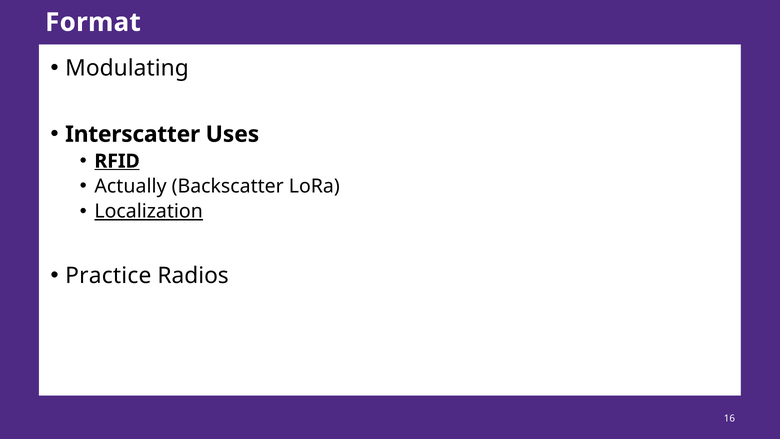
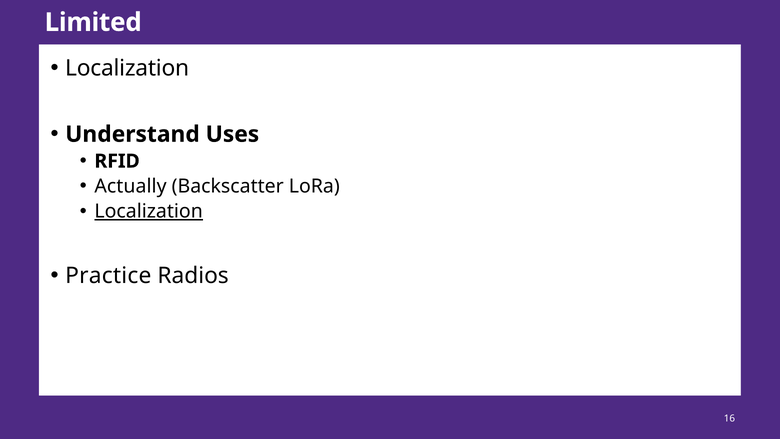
Format: Format -> Limited
Modulating at (127, 68): Modulating -> Localization
Interscatter: Interscatter -> Understand
RFID underline: present -> none
